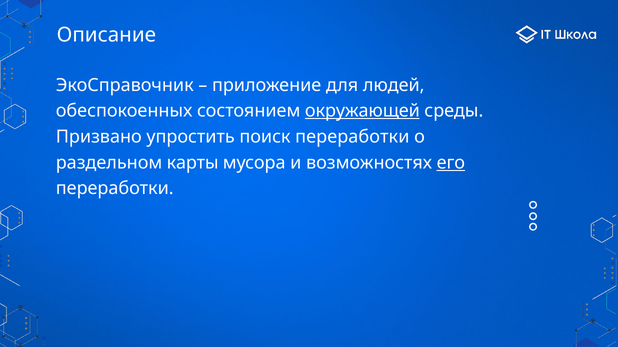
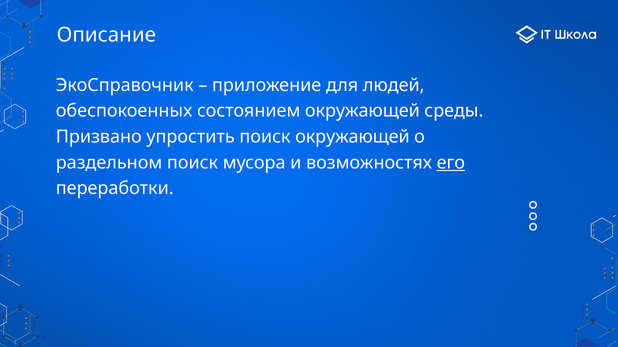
окружающей at (362, 111) underline: present -> none
поиск переработки: переработки -> окружающей
раздельном карты: карты -> поиск
